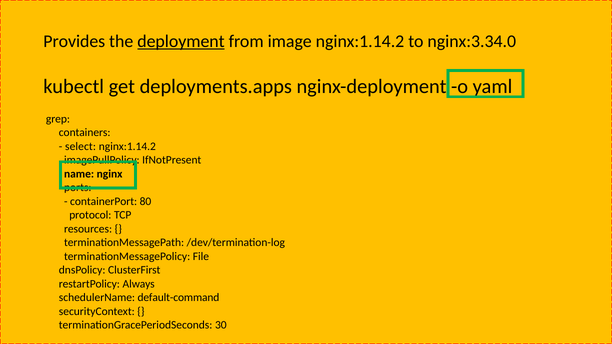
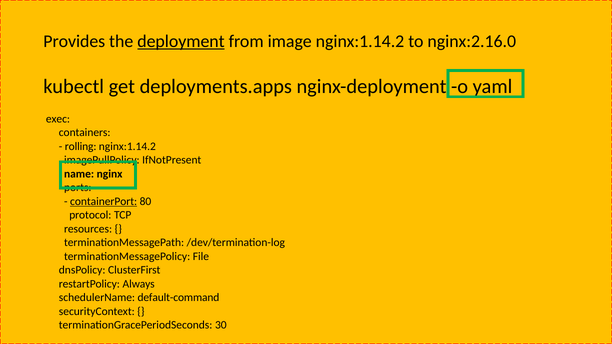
nginx:3.34.0: nginx:3.34.0 -> nginx:2.16.0
grep: grep -> exec
select: select -> rolling
containerPort underline: none -> present
